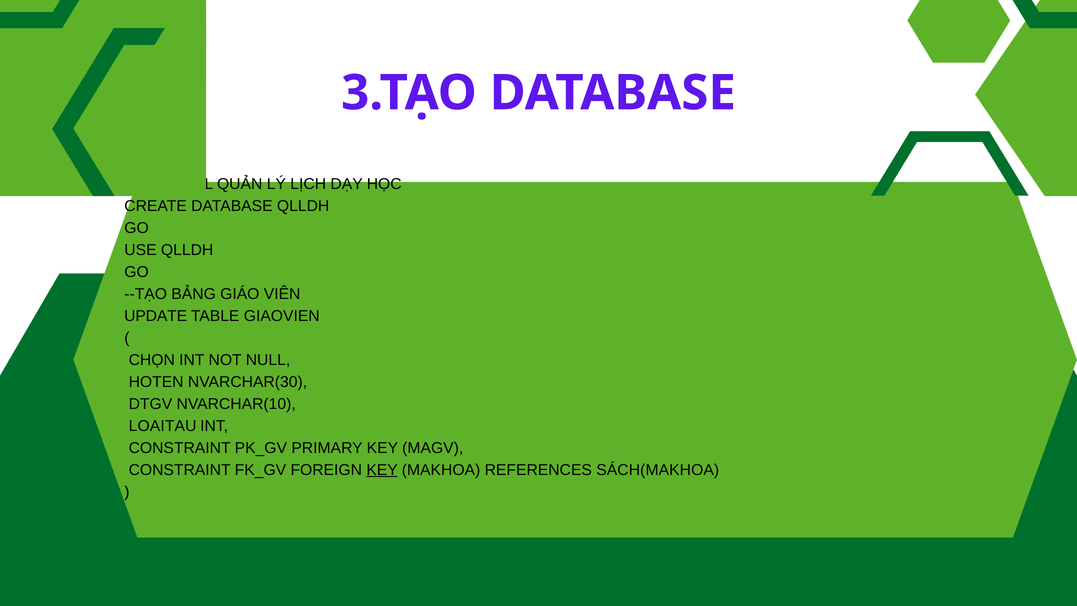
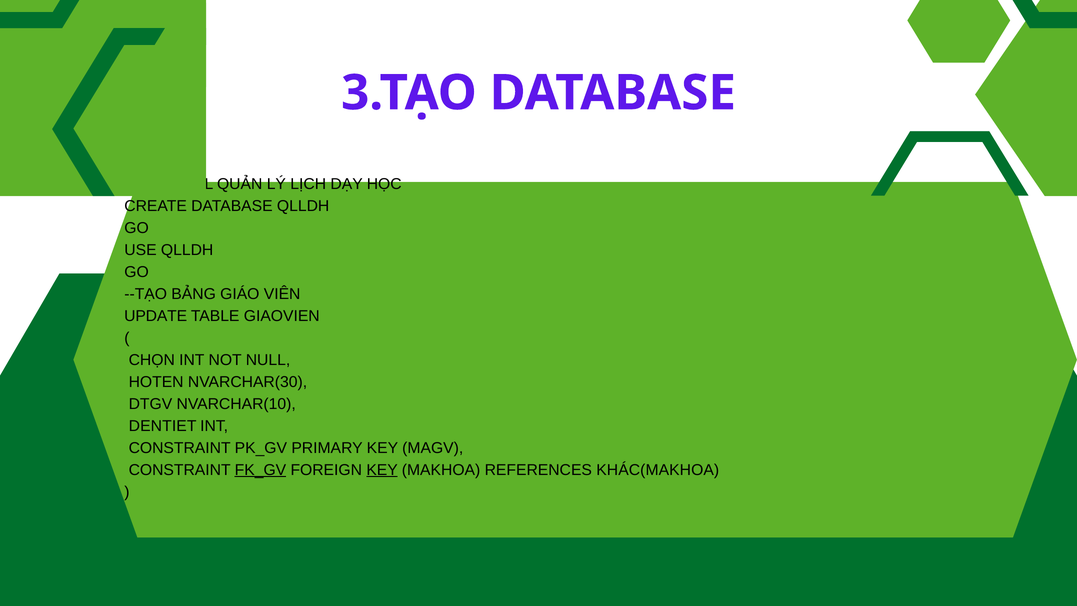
LOAITAU: LOAITAU -> DENTIET
FK_GV underline: none -> present
SÁCH(MAKHOA: SÁCH(MAKHOA -> KHÁC(MAKHOA
